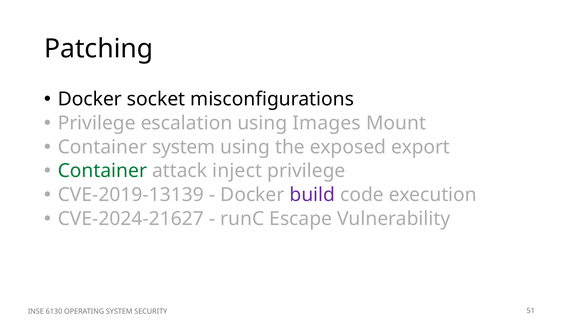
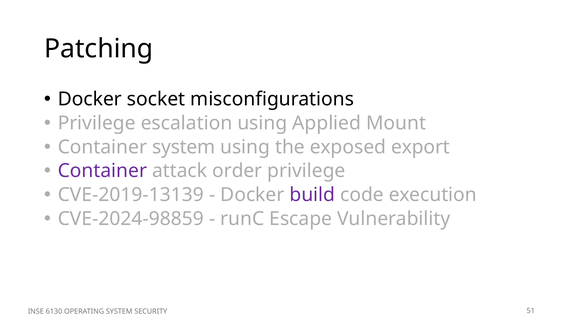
Images: Images -> Applied
Container at (102, 171) colour: green -> purple
inject: inject -> order
CVE-2024-21627: CVE-2024-21627 -> CVE-2024-98859
